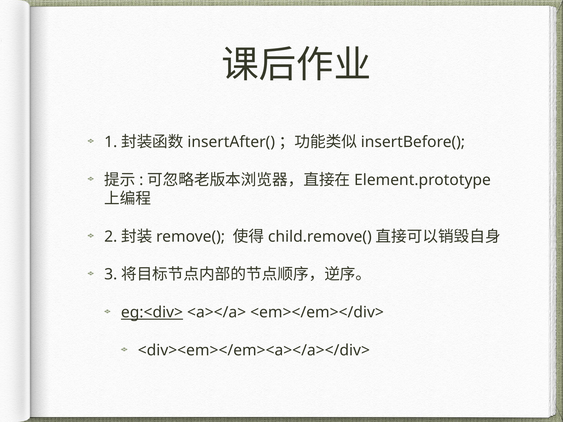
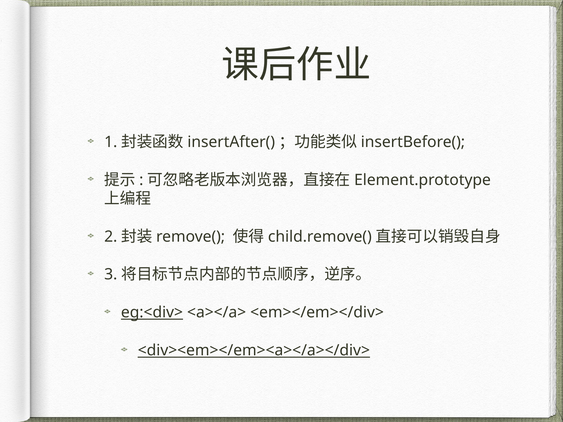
<div><em></em><a></a></div> underline: none -> present
